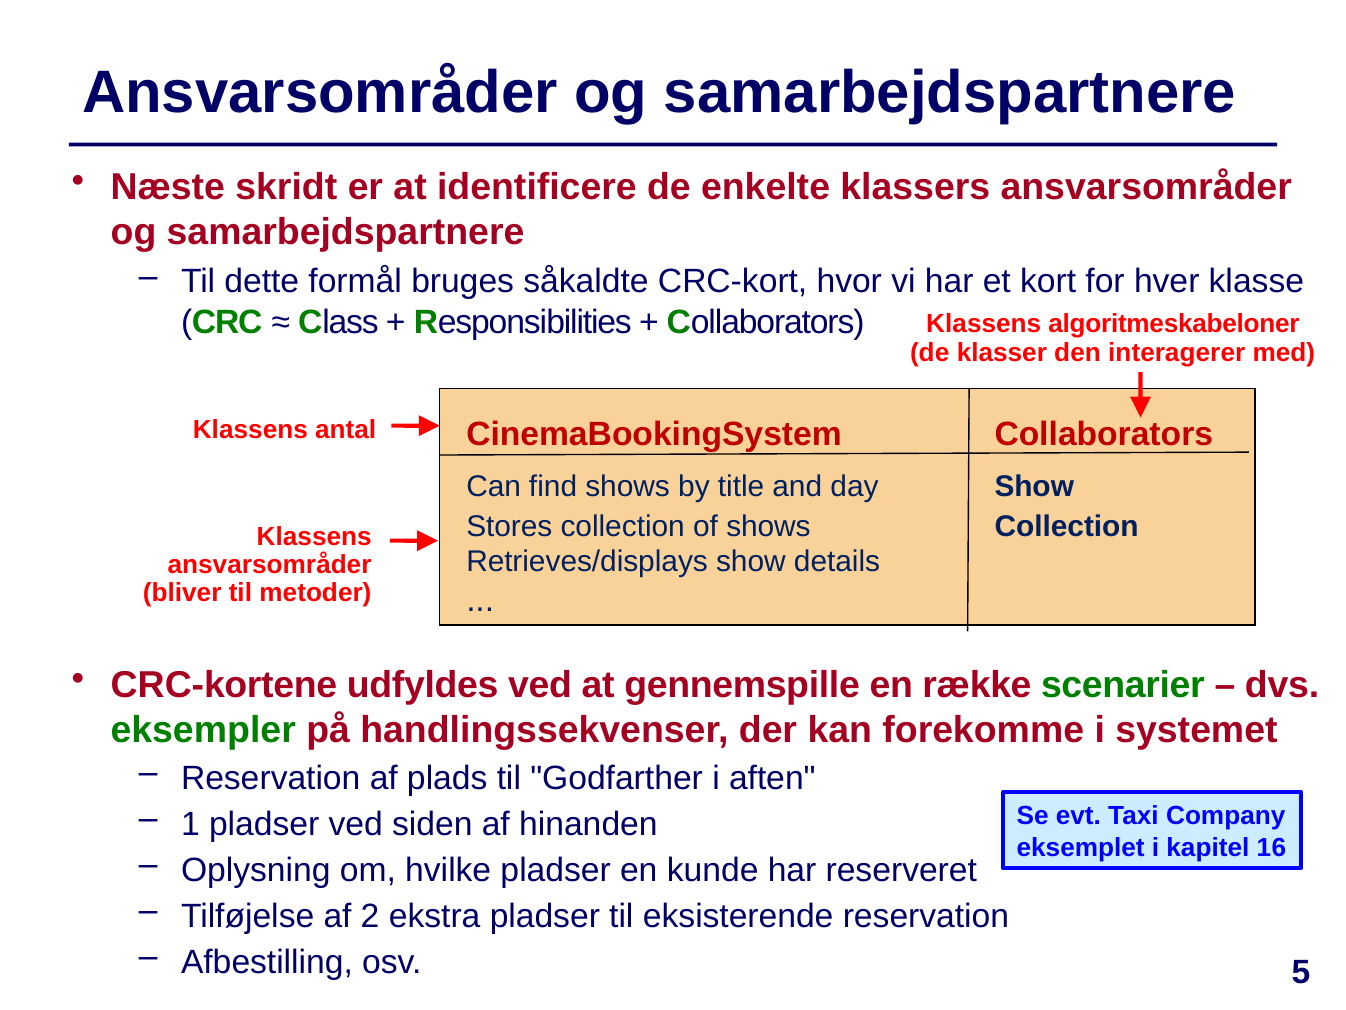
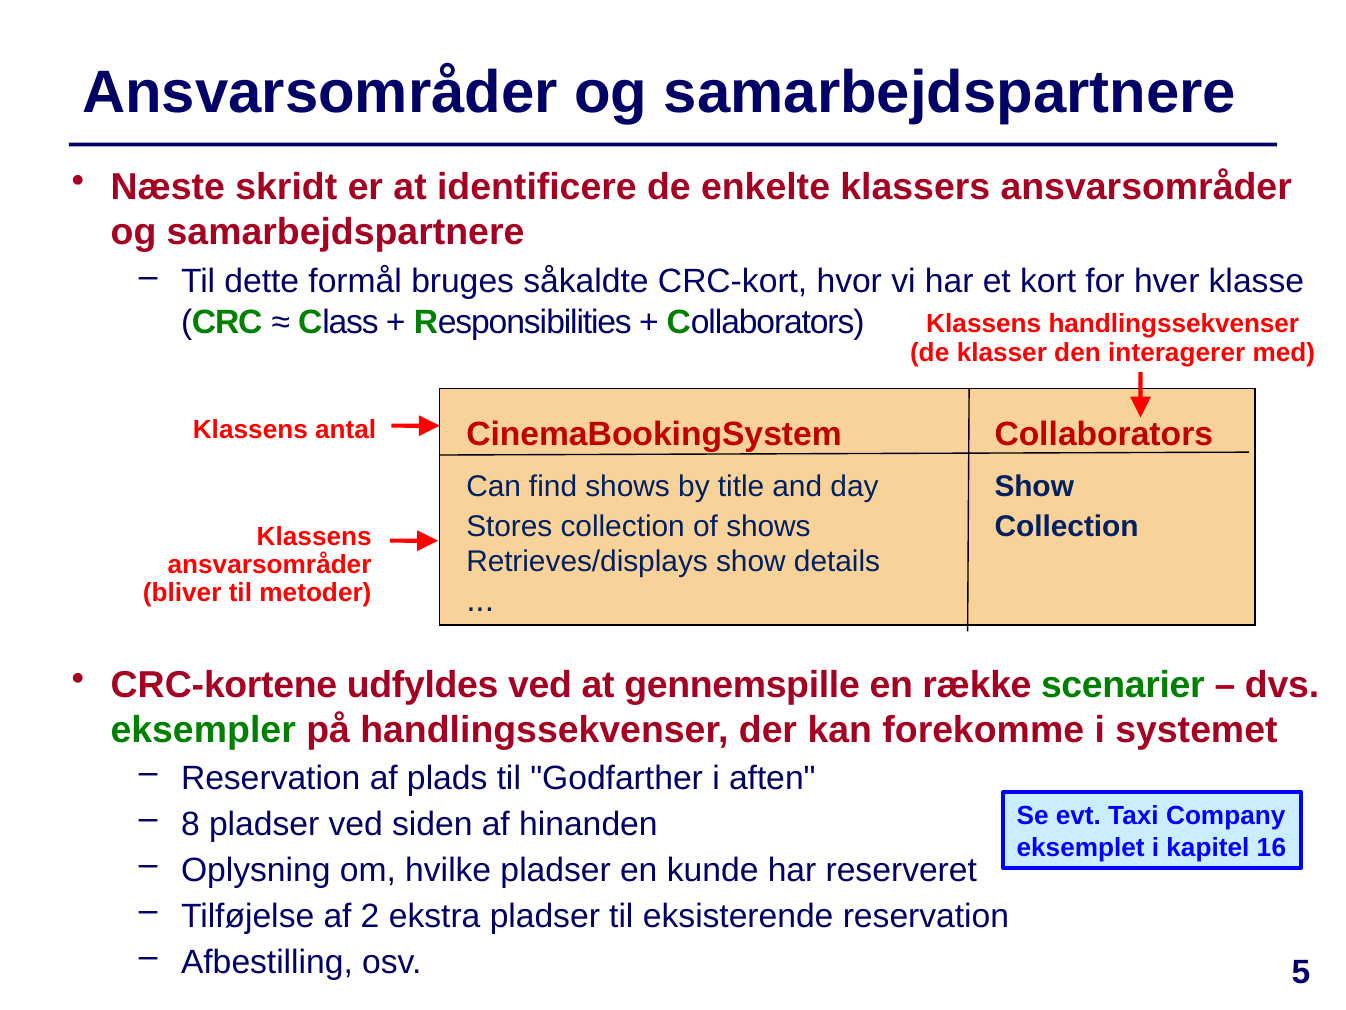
Klassens algoritmeskabeloner: algoritmeskabeloner -> handlingssekvenser
1: 1 -> 8
